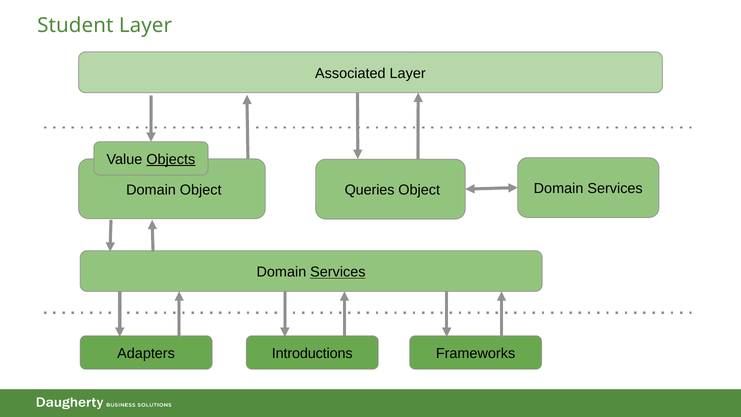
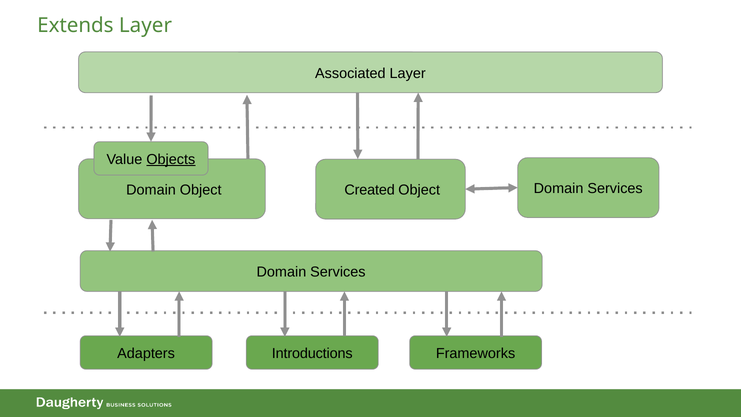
Student: Student -> Extends
Queries: Queries -> Created
Services at (338, 272) underline: present -> none
